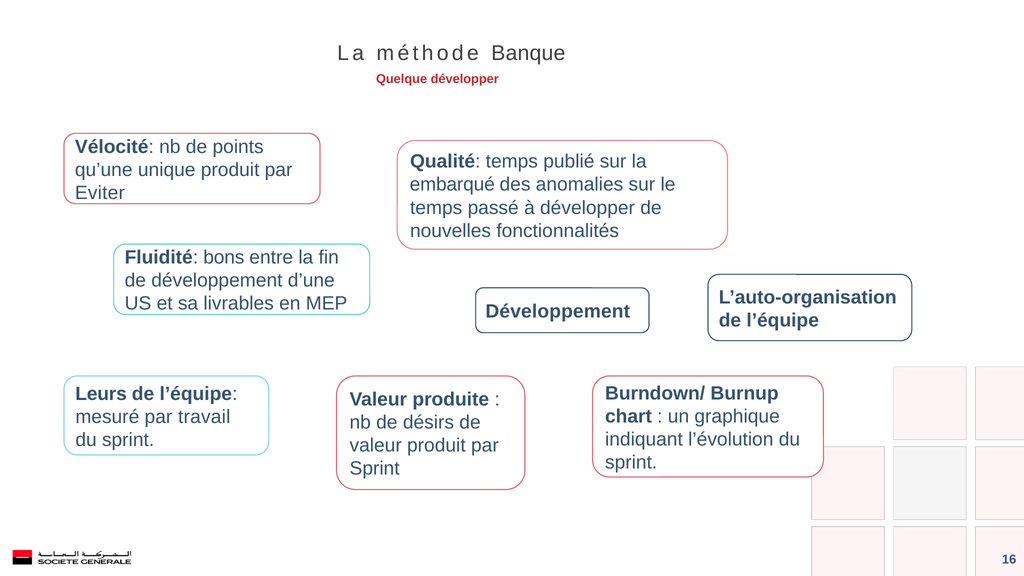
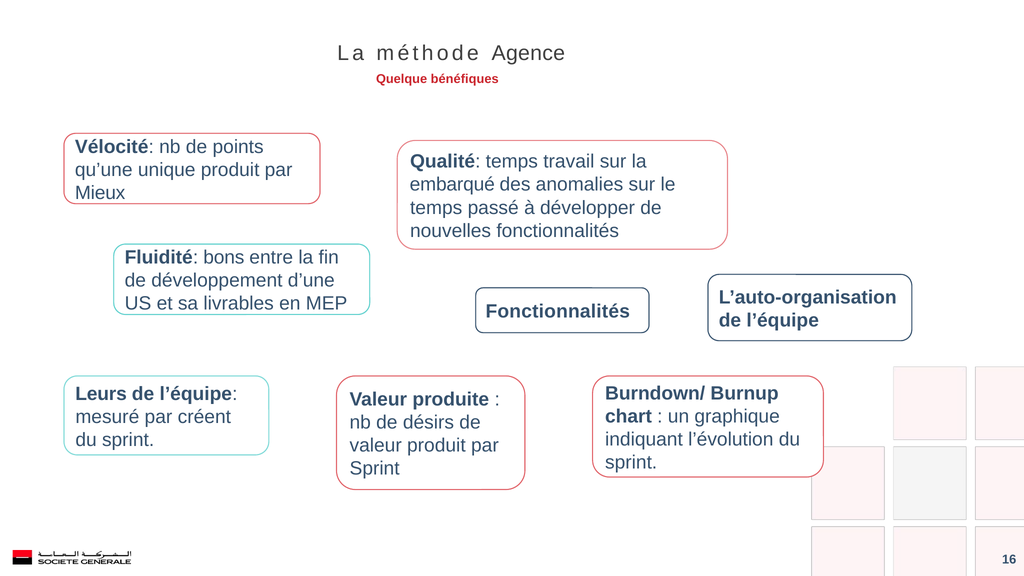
Banque: Banque -> Agence
Quelque développer: développer -> bénéfiques
publié: publié -> travail
Eviter: Eviter -> Mieux
Développement at (558, 312): Développement -> Fonctionnalités
travail: travail -> créent
